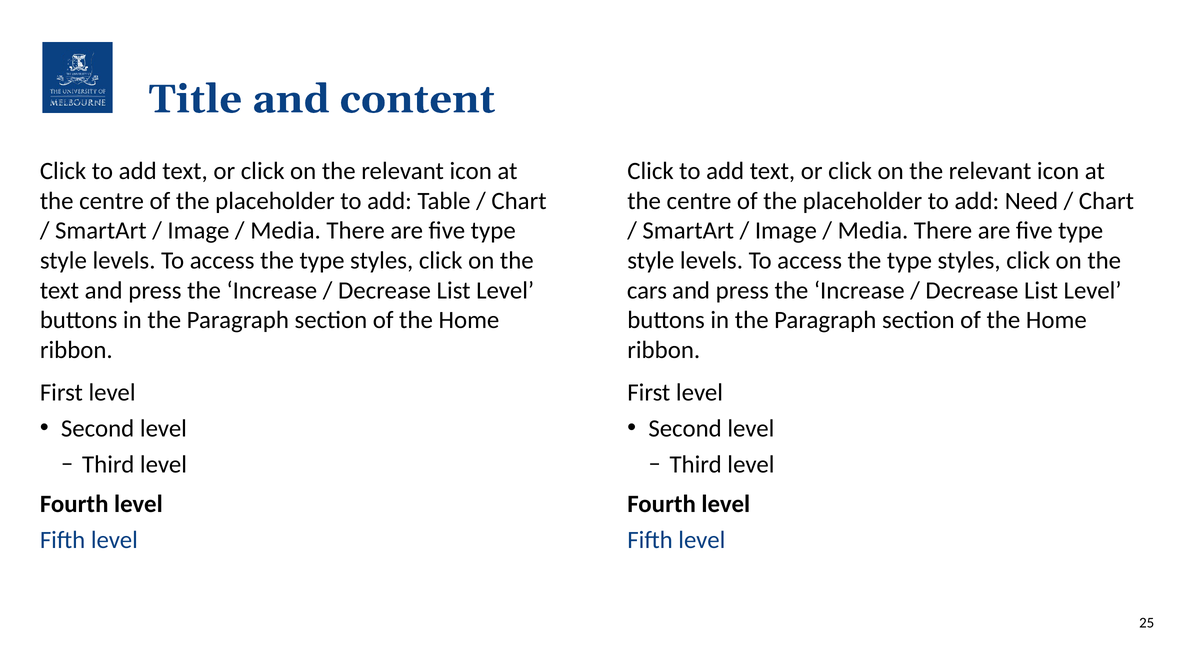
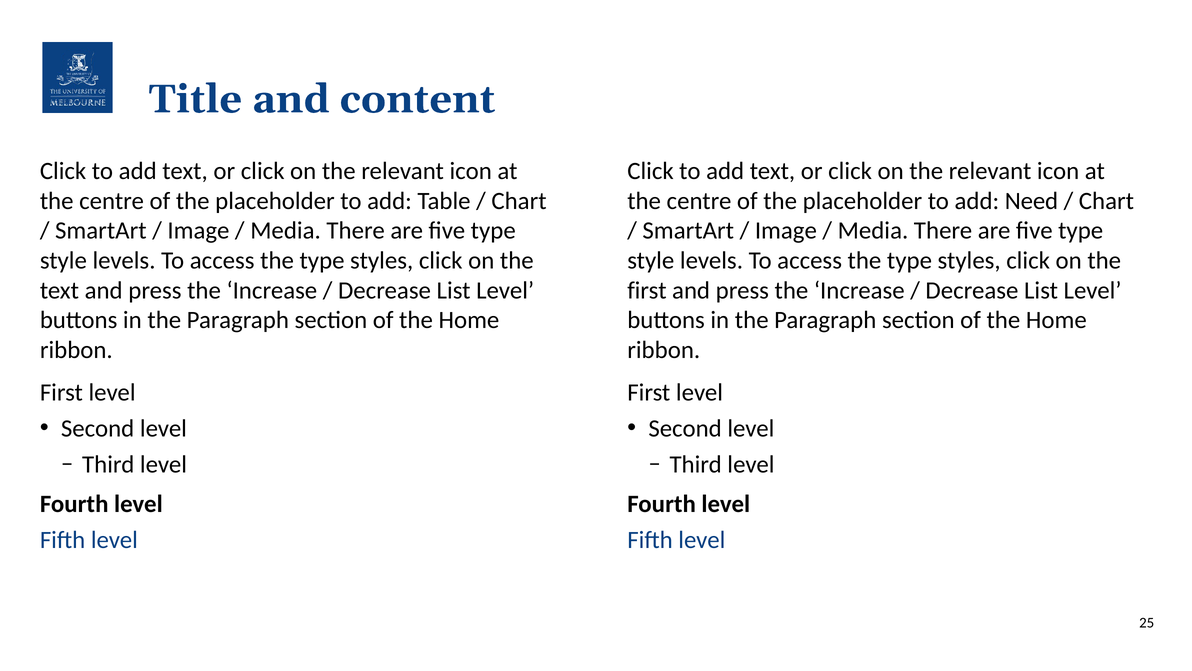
cars at (647, 290): cars -> first
